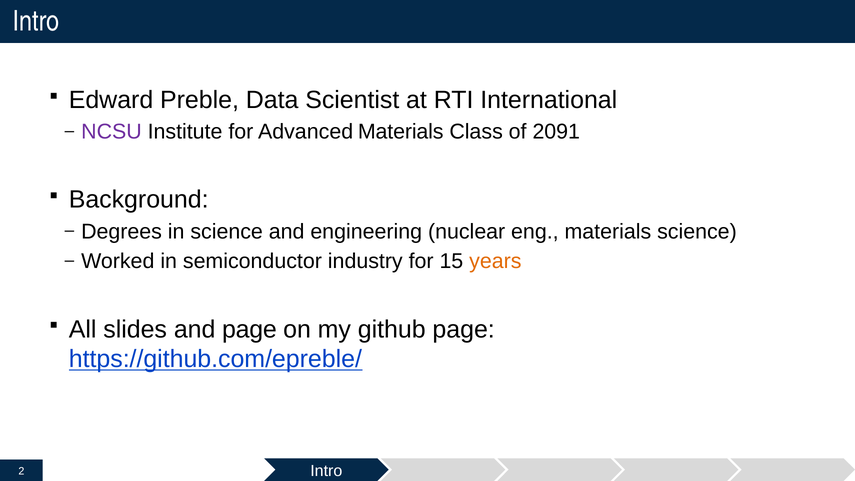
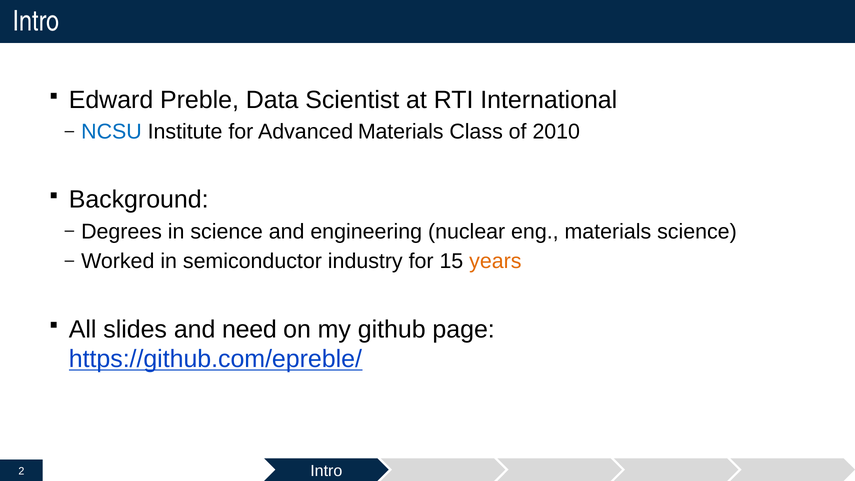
NCSU colour: purple -> blue
2091: 2091 -> 2010
and page: page -> need
